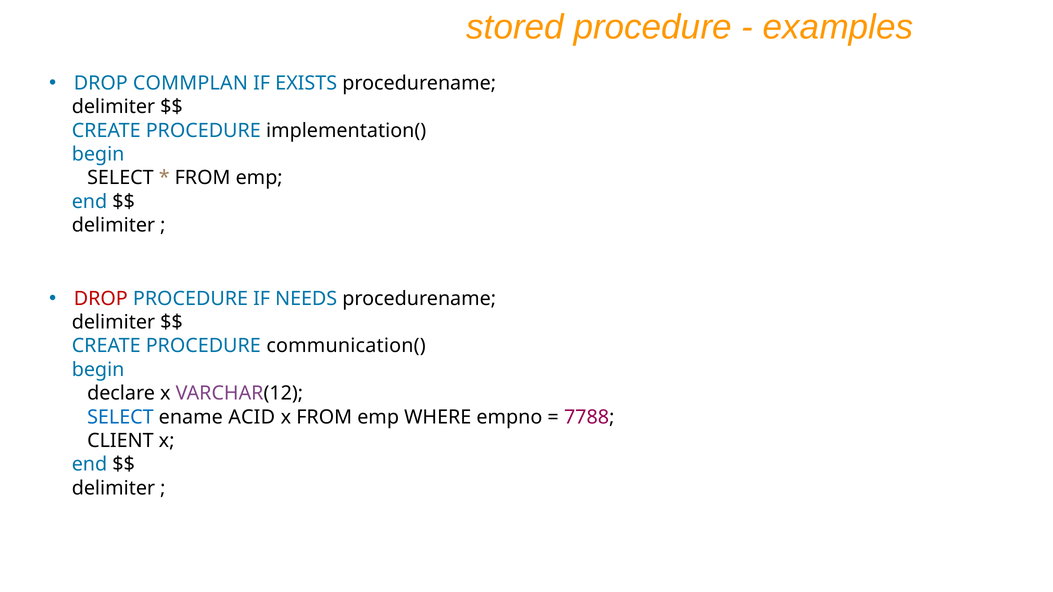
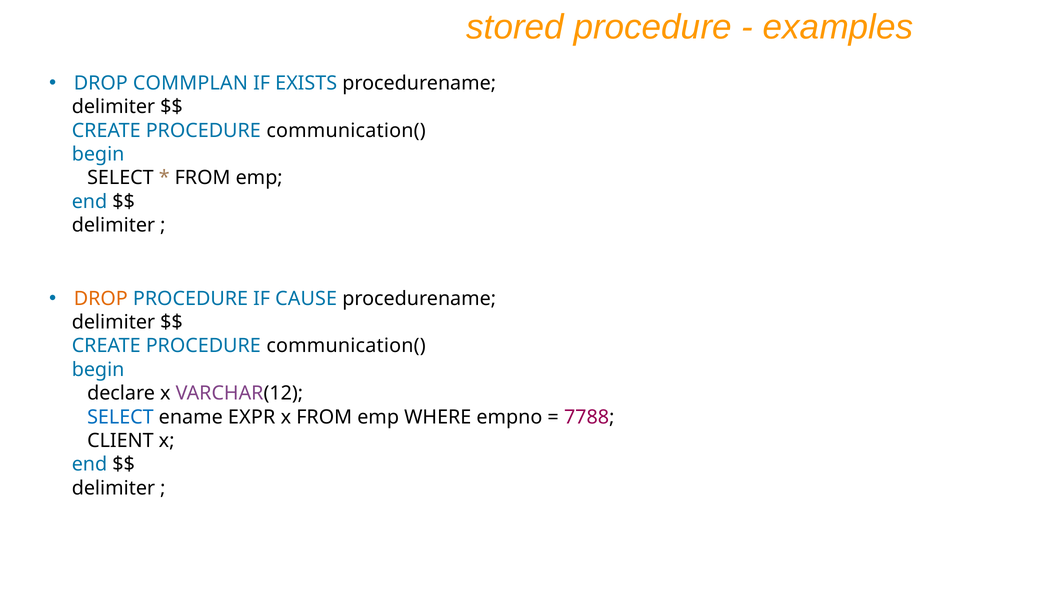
implementation( at (346, 131): implementation( -> communication(
DROP at (101, 299) colour: red -> orange
NEEDS: NEEDS -> CAUSE
ACID: ACID -> EXPR
